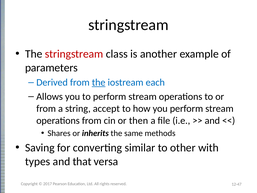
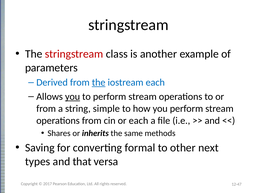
you at (73, 96) underline: none -> present
accept: accept -> simple
or then: then -> each
similar: similar -> formal
with: with -> next
